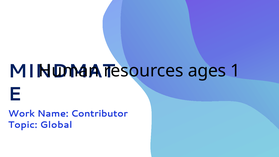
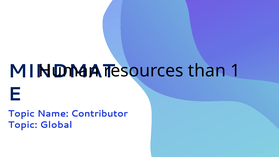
ages: ages -> than
Work at (21, 114): Work -> Topic
